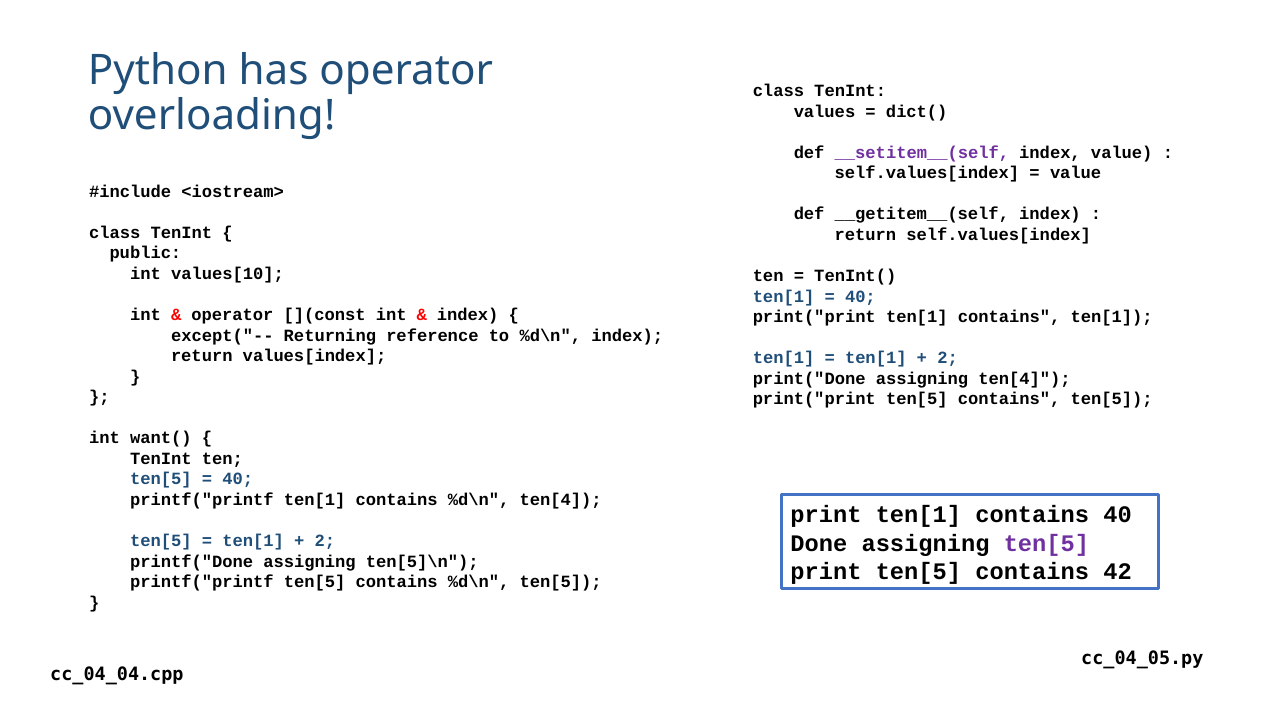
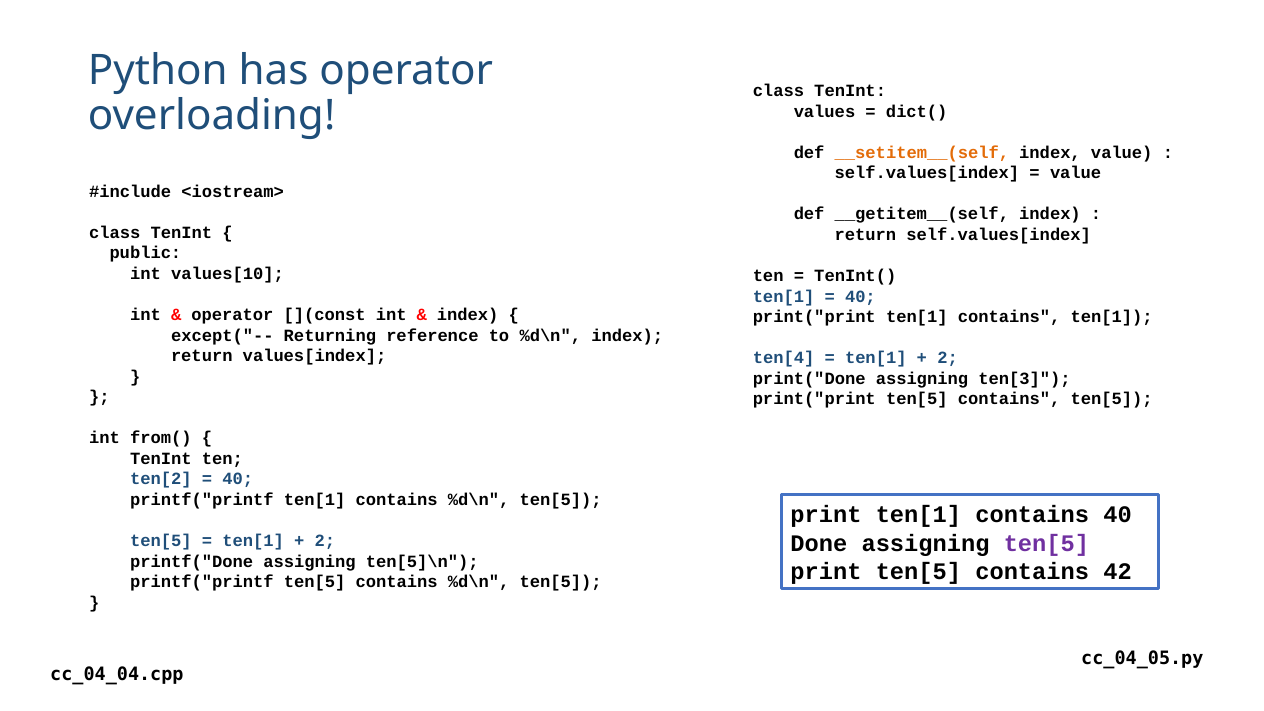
__setitem__(self colour: purple -> orange
ten[1 at (784, 358): ten[1 -> ten[4
assigning ten[4: ten[4 -> ten[3
want(: want( -> from(
ten[5 at (161, 479): ten[5 -> ten[2
ten[1 contains %d\n ten[4: ten[4 -> ten[5
